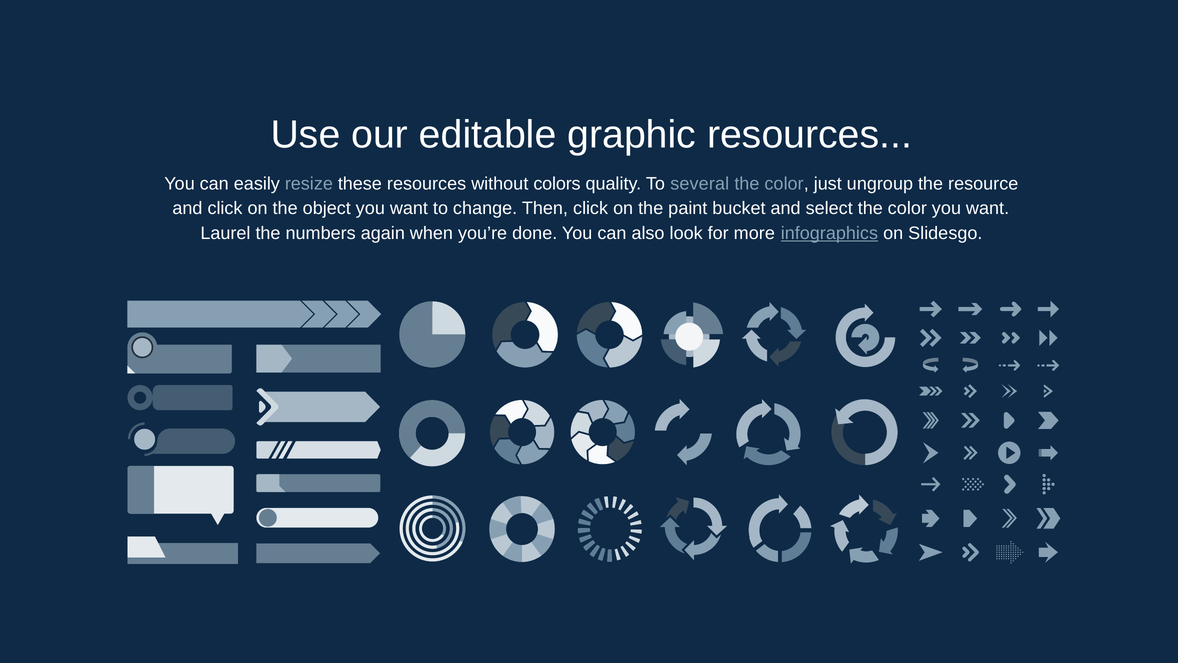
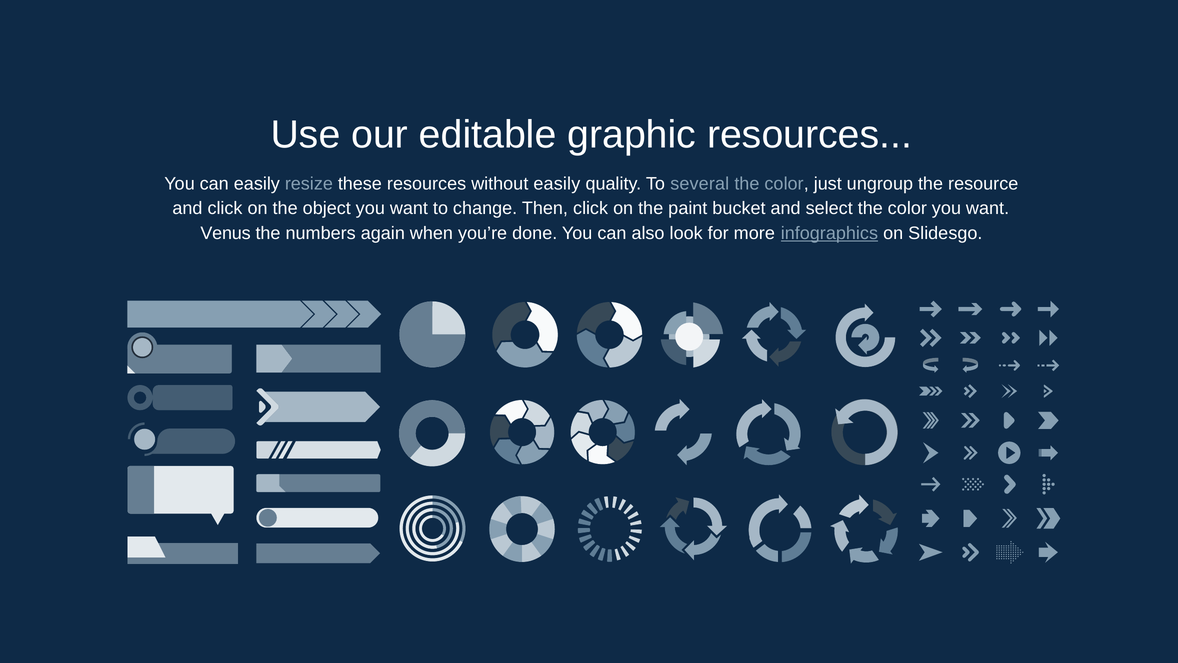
without colors: colors -> easily
Laurel: Laurel -> Venus
